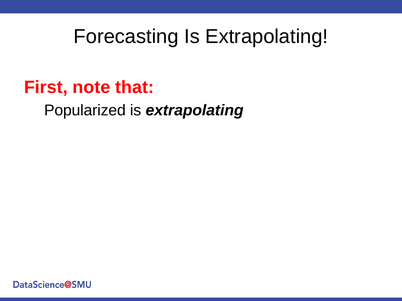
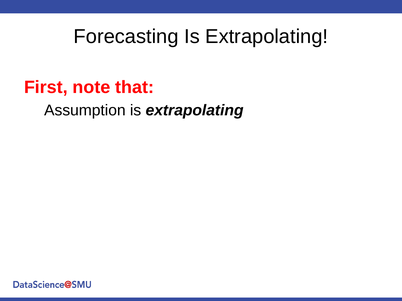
Popularized: Popularized -> Assumption
